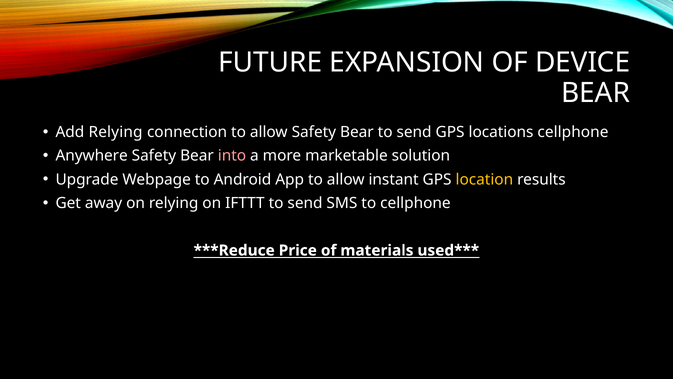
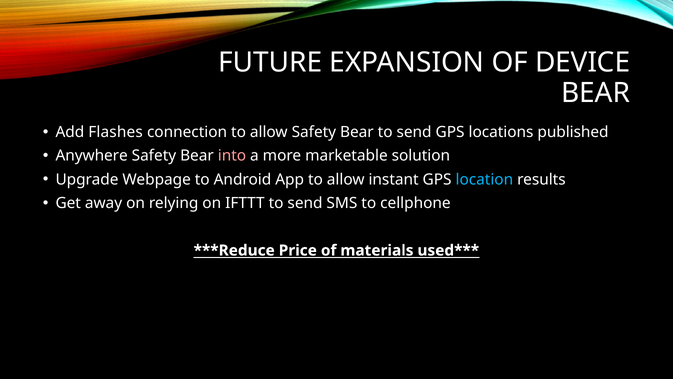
Add Relying: Relying -> Flashes
locations cellphone: cellphone -> published
location colour: yellow -> light blue
